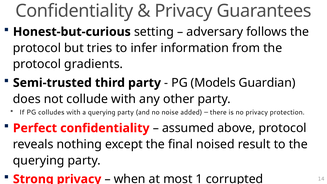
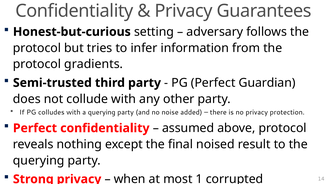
PG Models: Models -> Perfect
